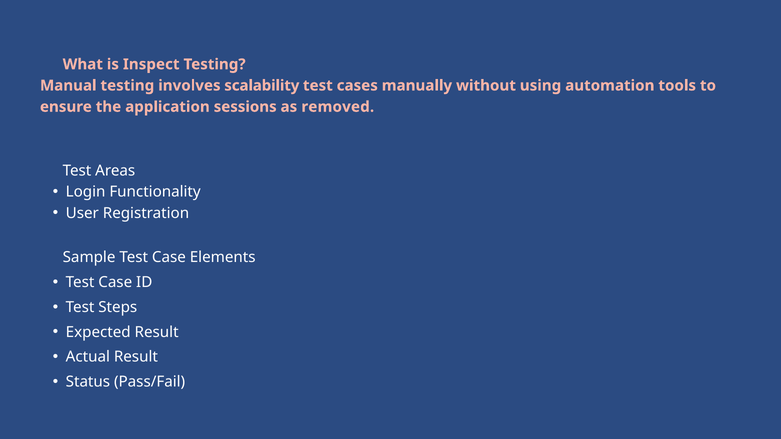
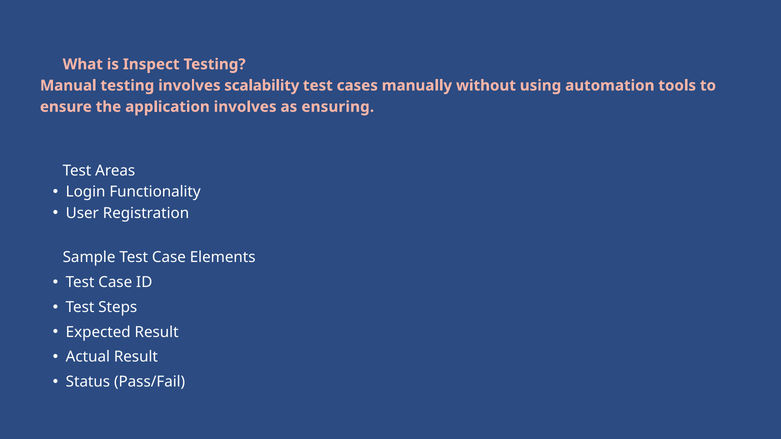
application sessions: sessions -> involves
removed: removed -> ensuring
